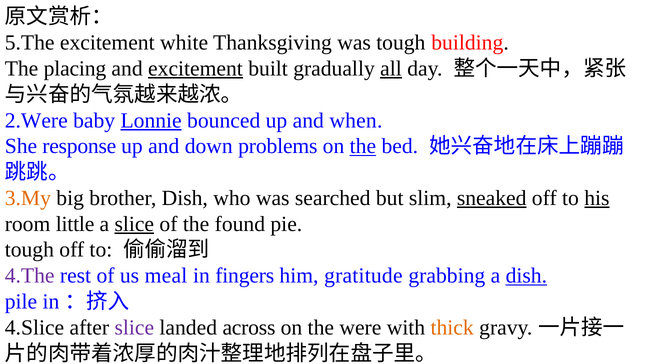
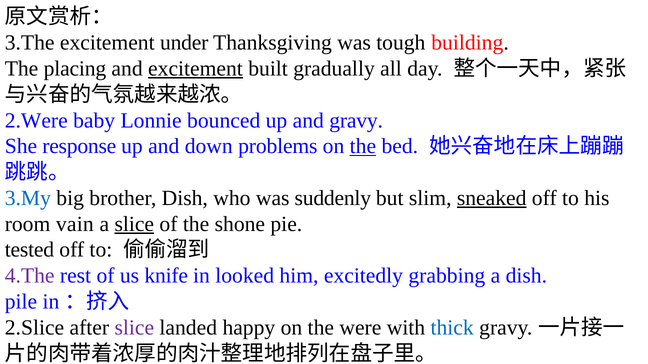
5.The: 5.The -> 3.The
white: white -> under
all underline: present -> none
Lonnie underline: present -> none
and when: when -> gravy
3.My colour: orange -> blue
searched: searched -> suddenly
his underline: present -> none
little: little -> vain
found: found -> shone
tough at (29, 250): tough -> tested
meal: meal -> knife
fingers: fingers -> looked
gratitude: gratitude -> excitedly
dish at (526, 276) underline: present -> none
4.Slice: 4.Slice -> 2.Slice
across: across -> happy
thick colour: orange -> blue
